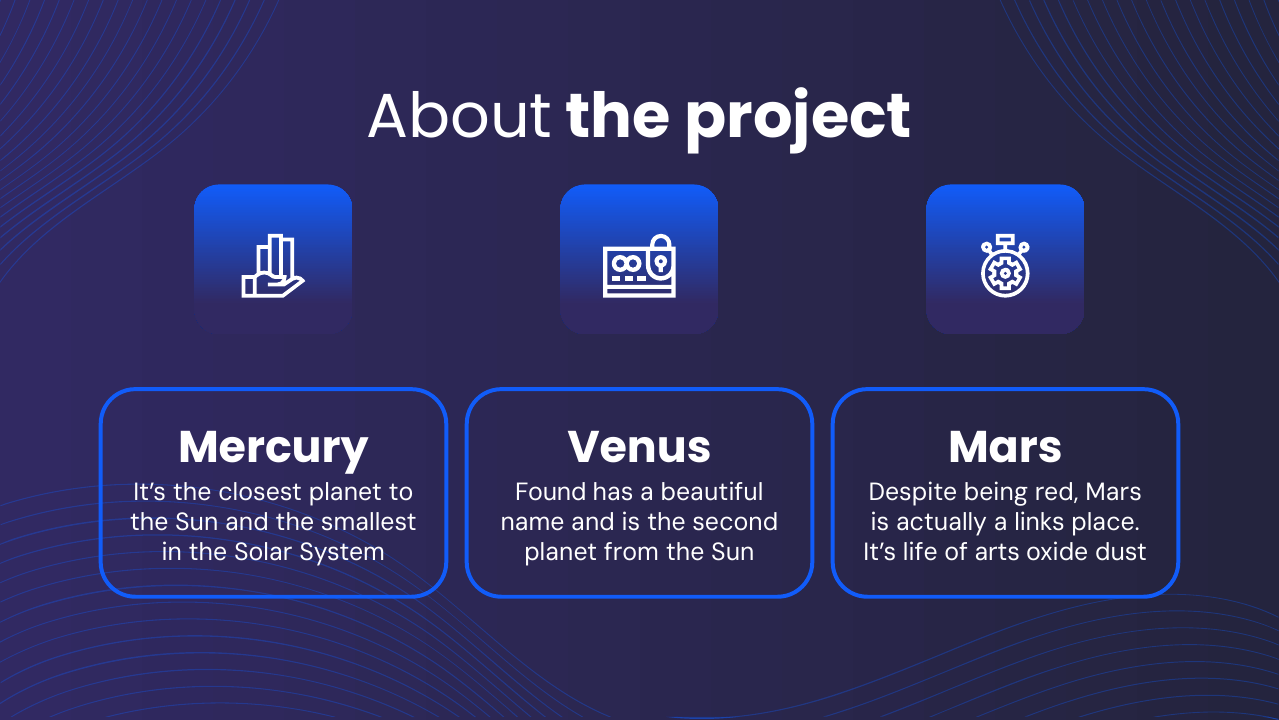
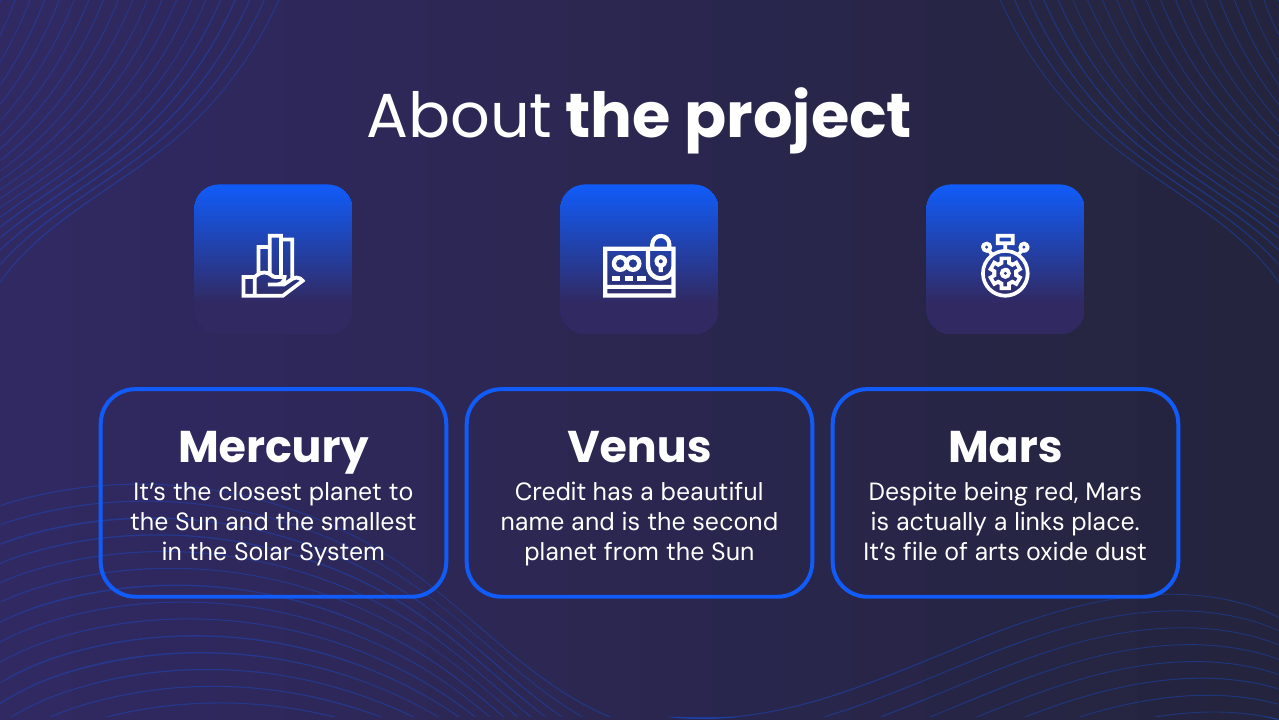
Found: Found -> Credit
life: life -> file
